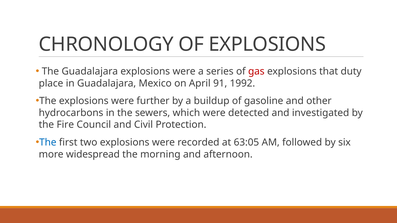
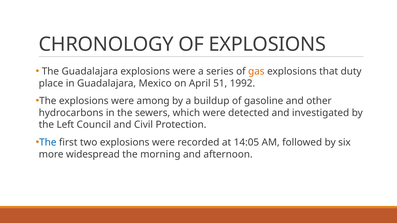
gas colour: red -> orange
91: 91 -> 51
further: further -> among
Fire: Fire -> Left
63:05: 63:05 -> 14:05
